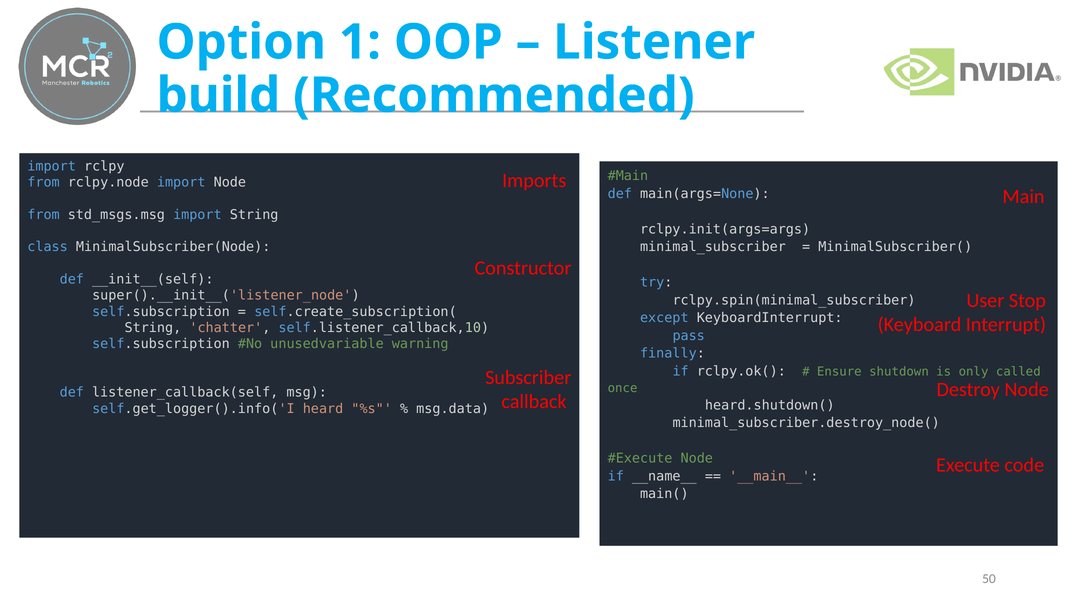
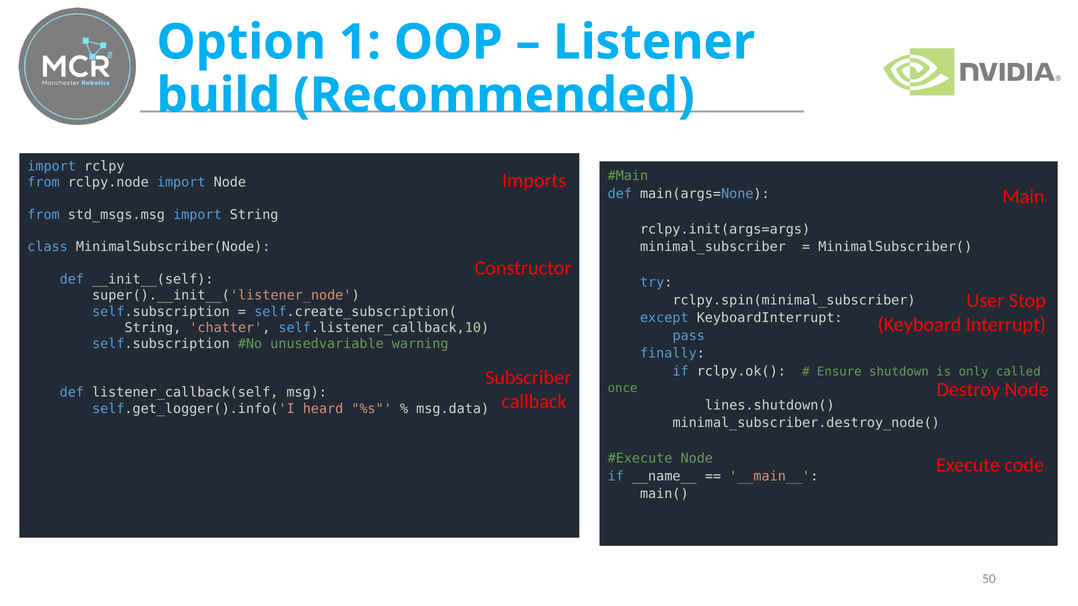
heard.shutdown(: heard.shutdown( -> lines.shutdown(
